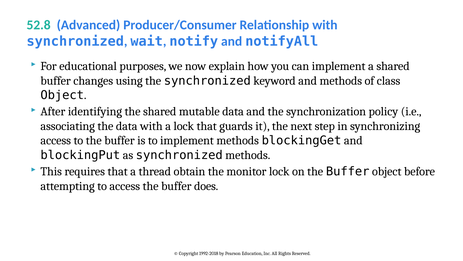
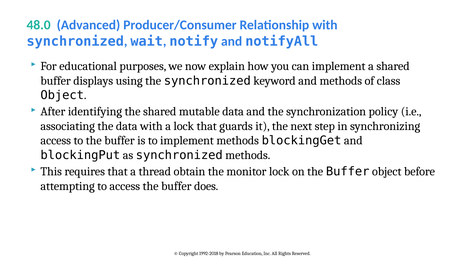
52.8: 52.8 -> 48.0
changes: changes -> displays
